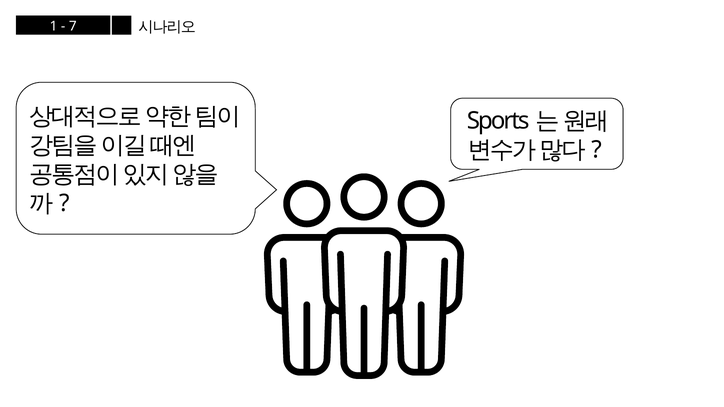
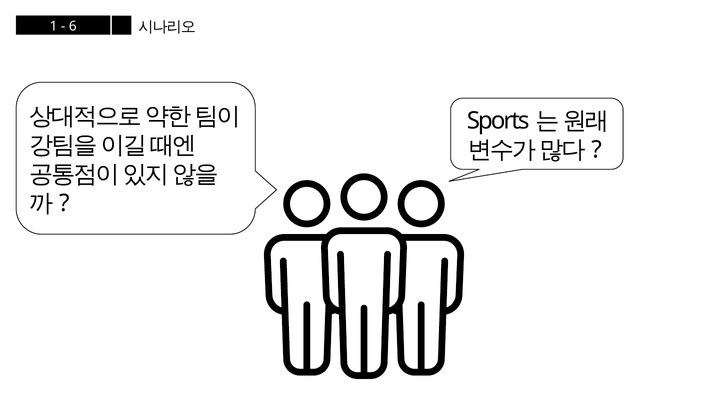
7: 7 -> 6
